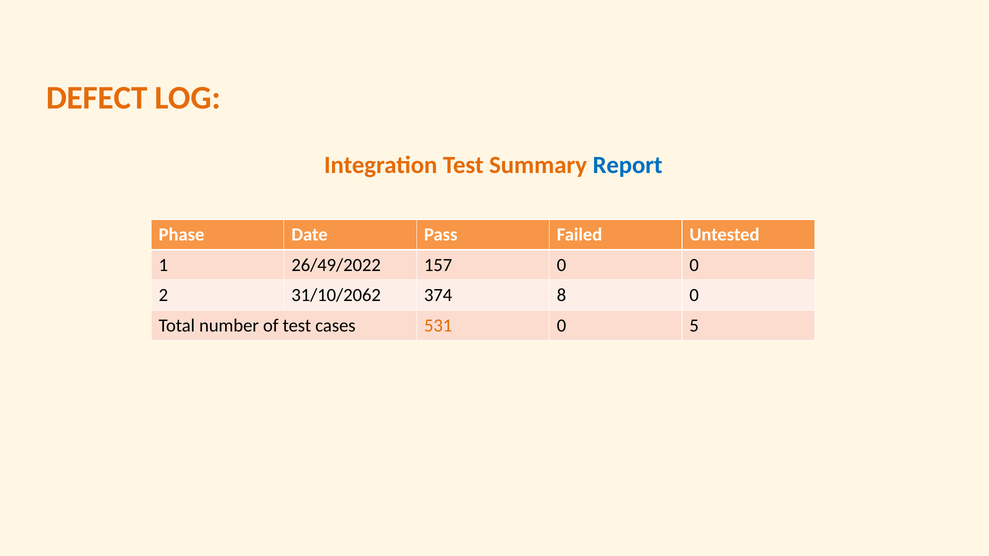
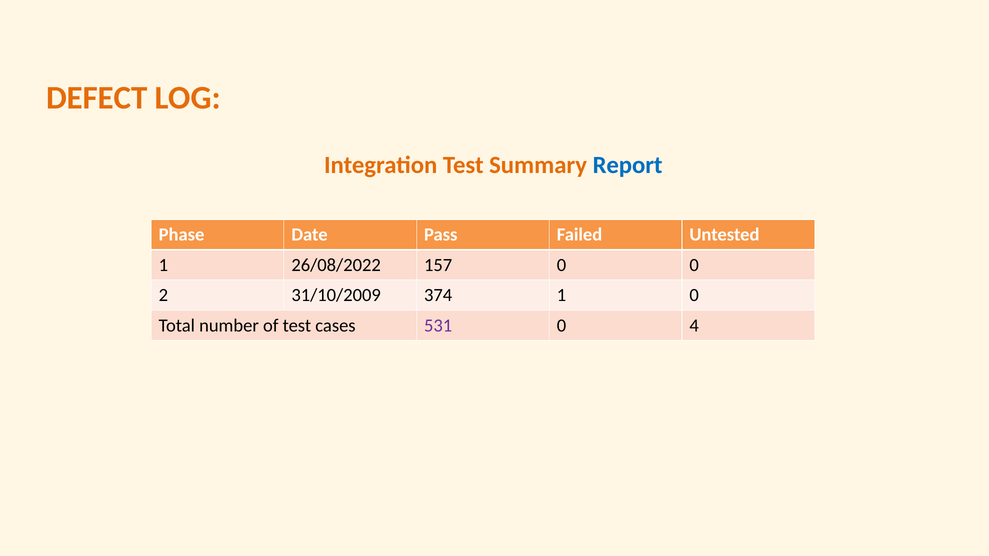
26/49/2022: 26/49/2022 -> 26/08/2022
31/10/2062: 31/10/2062 -> 31/10/2009
374 8: 8 -> 1
531 colour: orange -> purple
5: 5 -> 4
